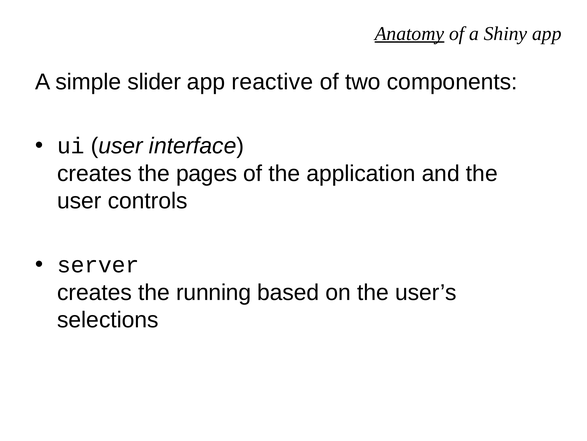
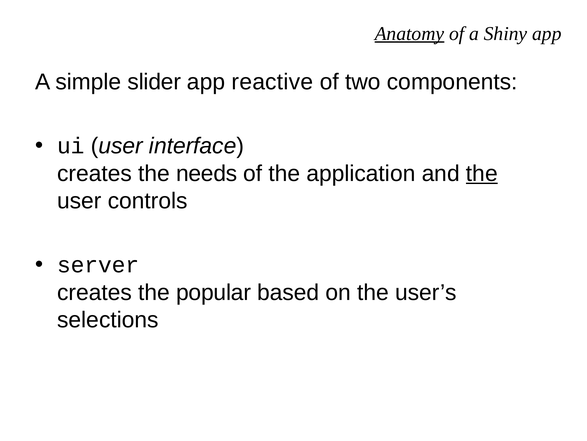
pages: pages -> needs
the at (482, 173) underline: none -> present
running: running -> popular
